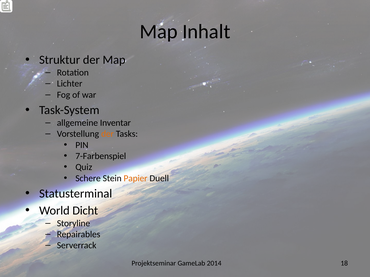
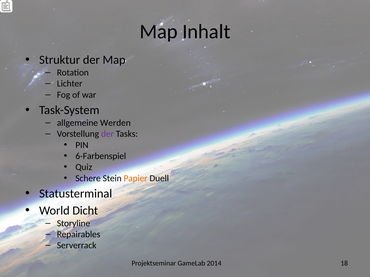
Inventar: Inventar -> Werden
der at (107, 134) colour: orange -> purple
7-Farbenspiel: 7-Farbenspiel -> 6-Farbenspiel
